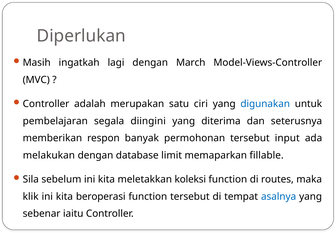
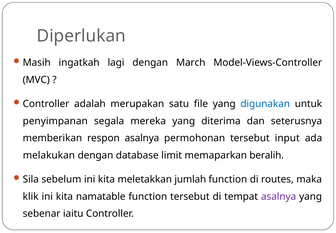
ciri: ciri -> file
pembelajaran: pembelajaran -> penyimpanan
diingini: diingini -> mereka
respon banyak: banyak -> asalnya
fillable: fillable -> beralih
koleksi: koleksi -> jumlah
beroperasi: beroperasi -> namatable
asalnya at (279, 196) colour: blue -> purple
